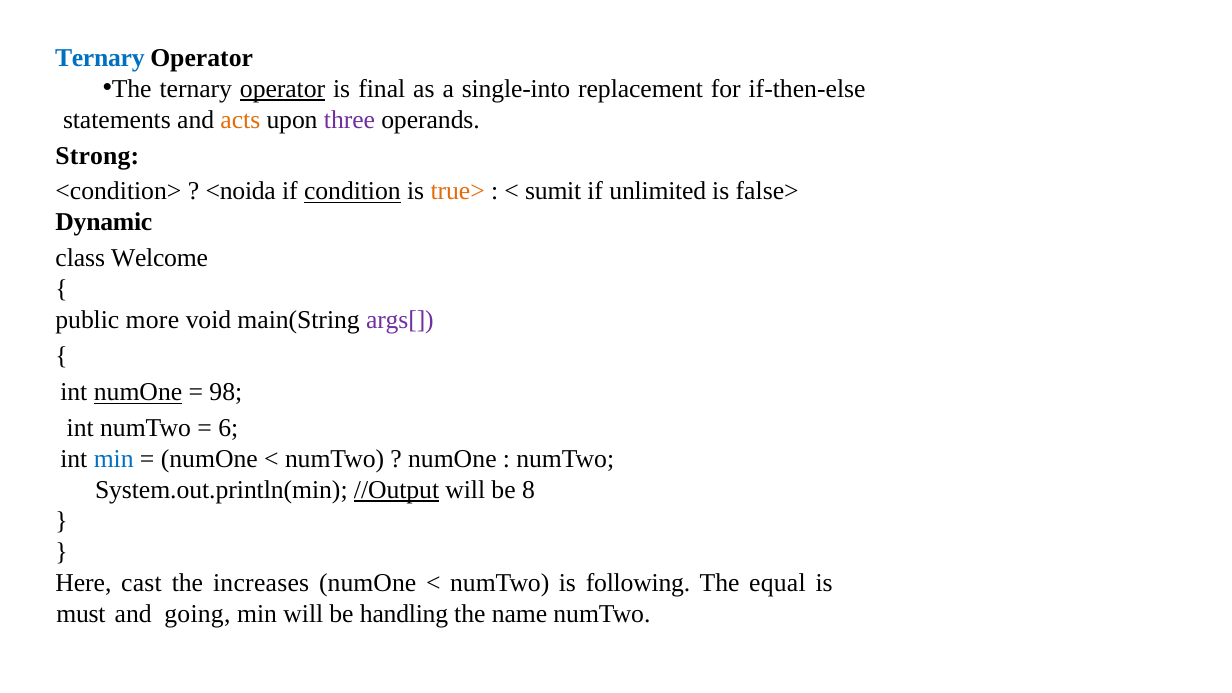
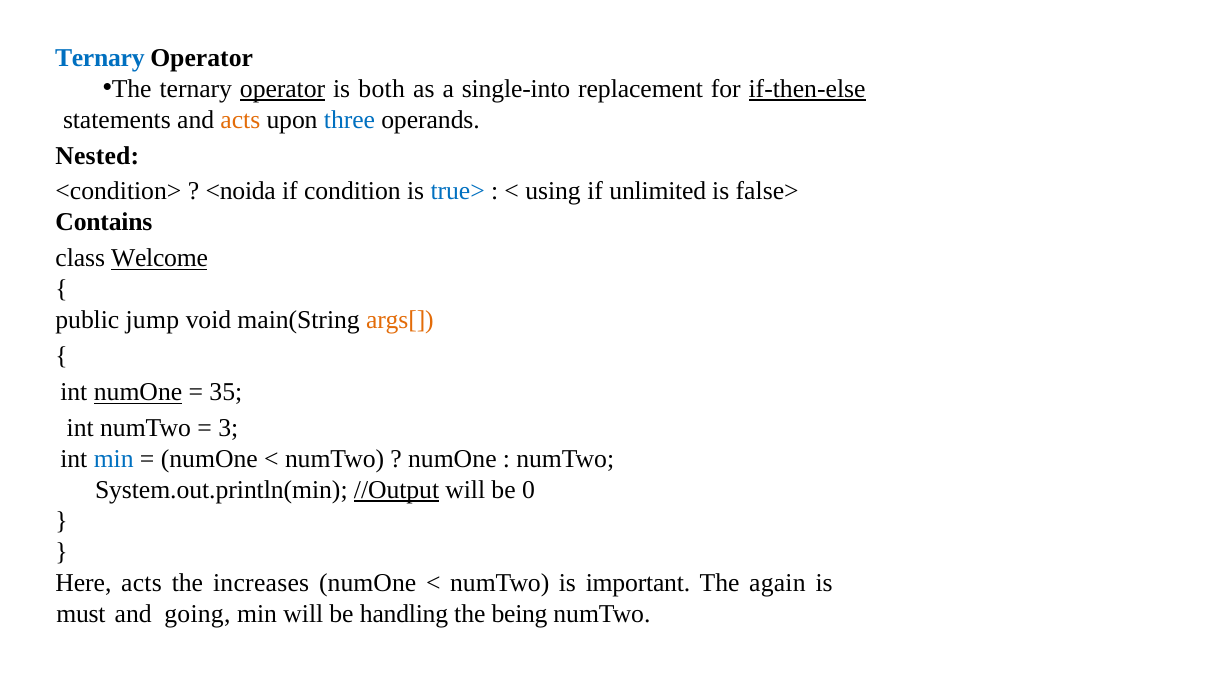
final: final -> both
if-then-else underline: none -> present
three colour: purple -> blue
Strong: Strong -> Nested
condition underline: present -> none
true> colour: orange -> blue
sumit: sumit -> using
Dynamic: Dynamic -> Contains
Welcome underline: none -> present
more: more -> jump
args[ colour: purple -> orange
98: 98 -> 35
6: 6 -> 3
8: 8 -> 0
Here cast: cast -> acts
following: following -> important
equal: equal -> again
name: name -> being
